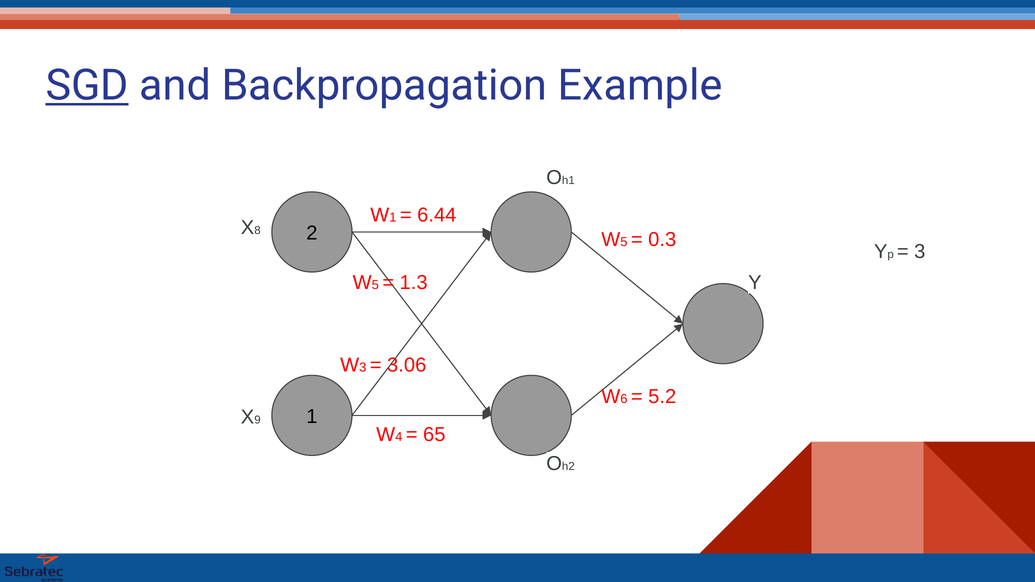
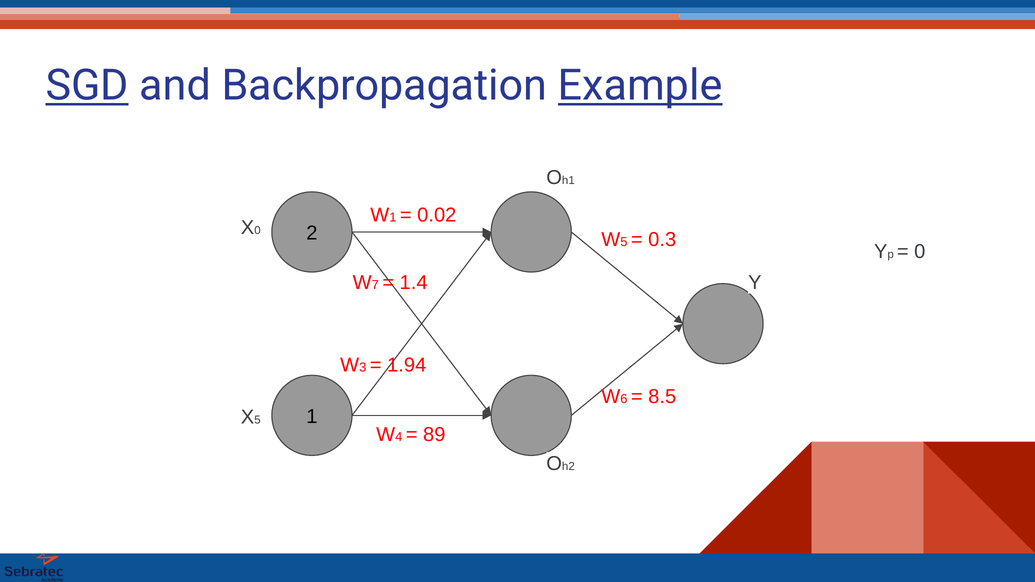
Example underline: none -> present
6.44: 6.44 -> 0.02
8 at (258, 231): 8 -> 0
3 at (920, 252): 3 -> 0
5 at (375, 285): 5 -> 7
1.3: 1.3 -> 1.4
3.06: 3.06 -> 1.94
5.2: 5.2 -> 8.5
9 at (258, 420): 9 -> 5
65: 65 -> 89
